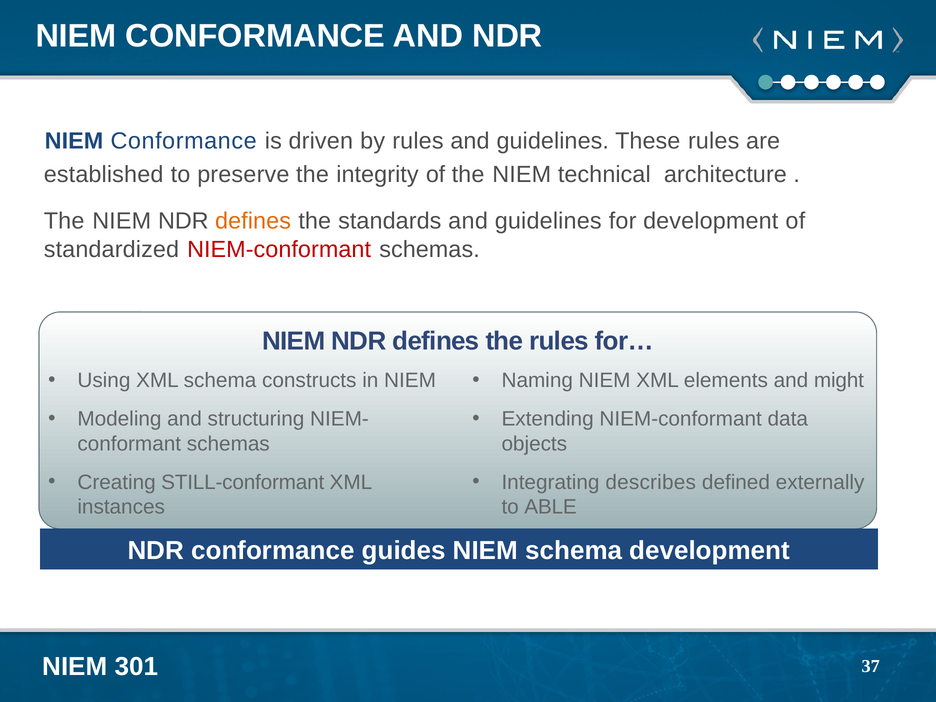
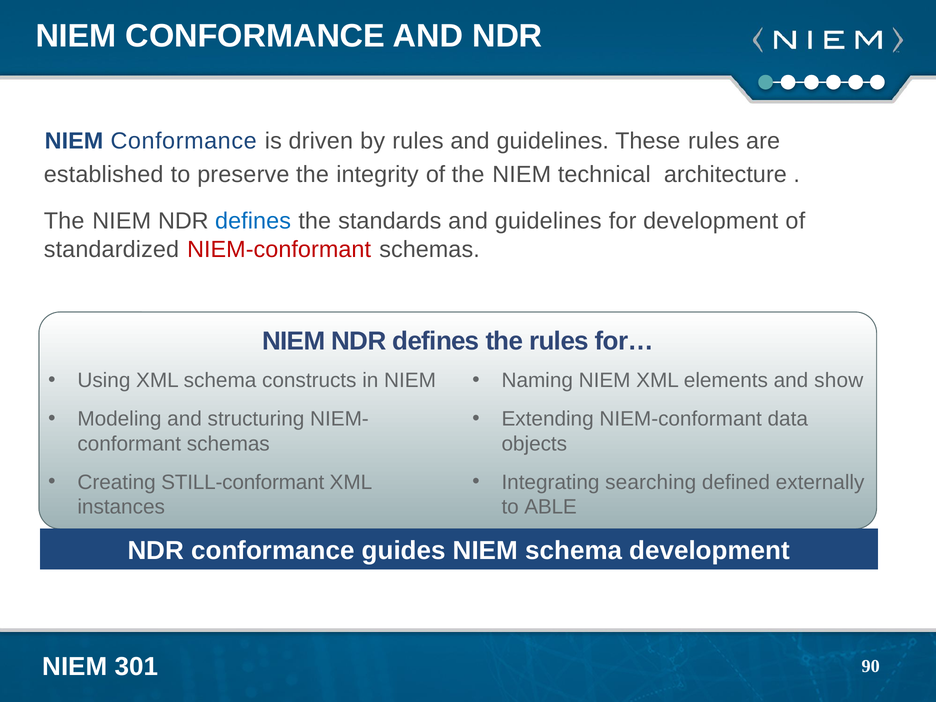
defines at (253, 221) colour: orange -> blue
might: might -> show
describes: describes -> searching
37: 37 -> 90
